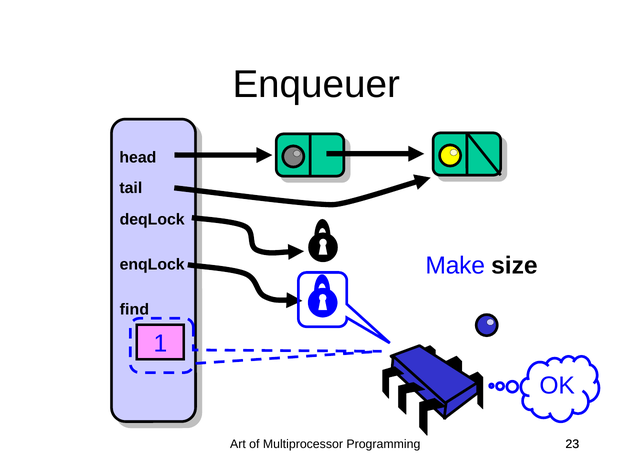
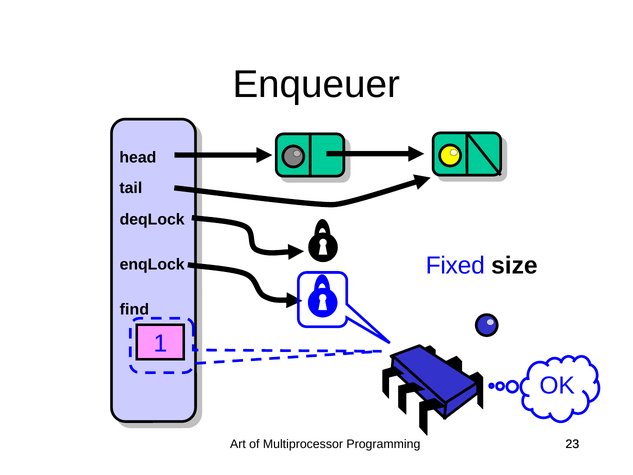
Make: Make -> Fixed
